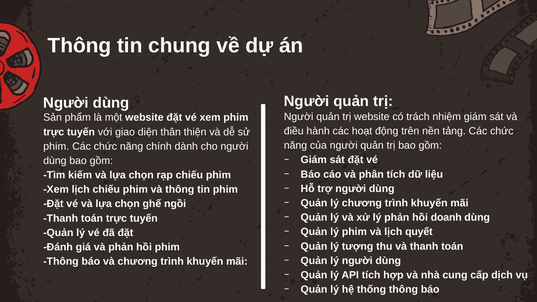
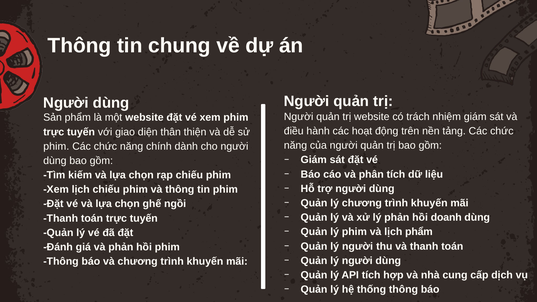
lịch quyết: quyết -> phẩm
tượng at (358, 246): tượng -> người
